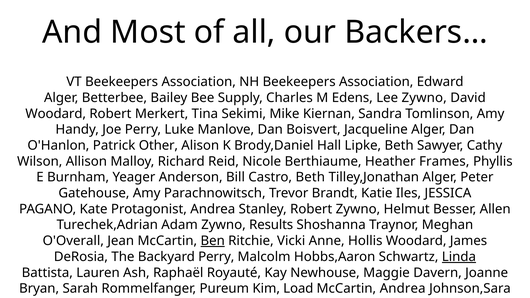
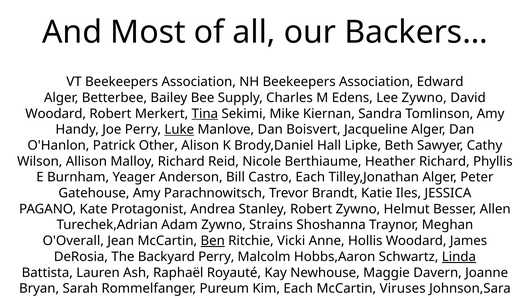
Tina underline: none -> present
Luke underline: none -> present
Heather Frames: Frames -> Richard
Castro Beth: Beth -> Each
Results: Results -> Strains
Kim Load: Load -> Each
McCartin Andrea: Andrea -> Viruses
